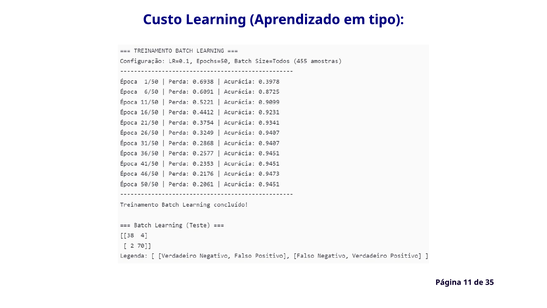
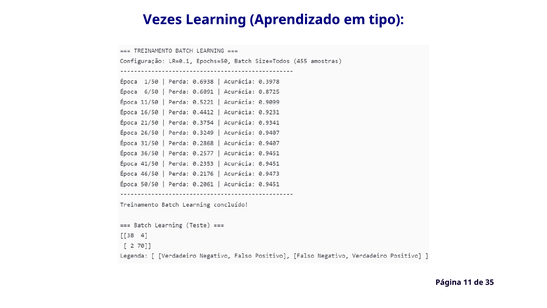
Custo: Custo -> Vezes
